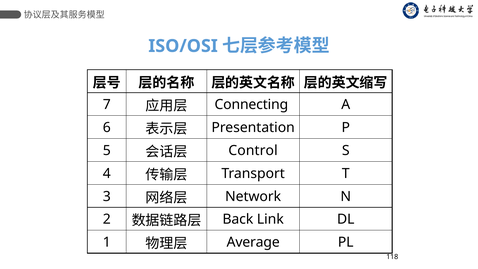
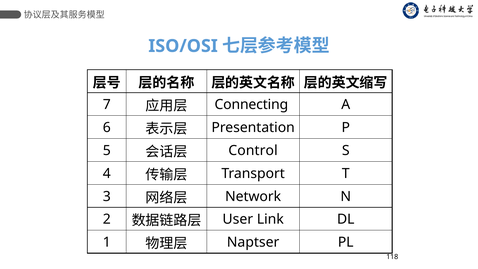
Back: Back -> User
Average: Average -> Naptser
